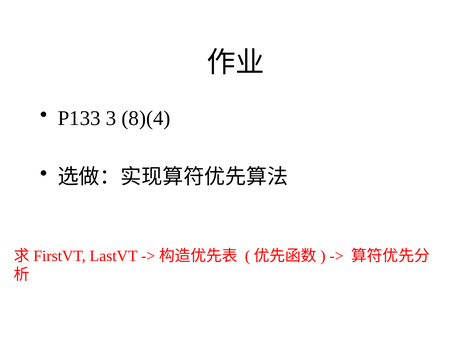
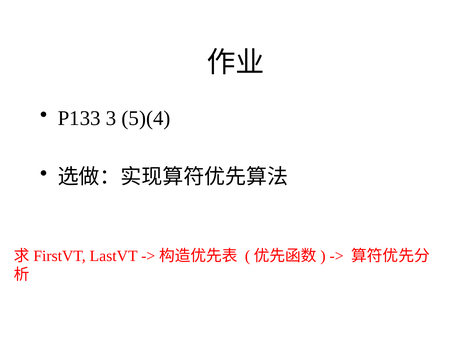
8)(4: 8)(4 -> 5)(4
